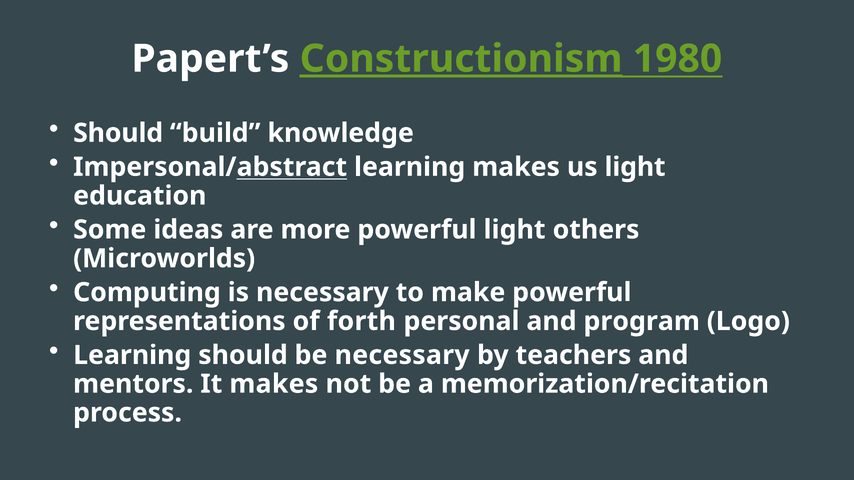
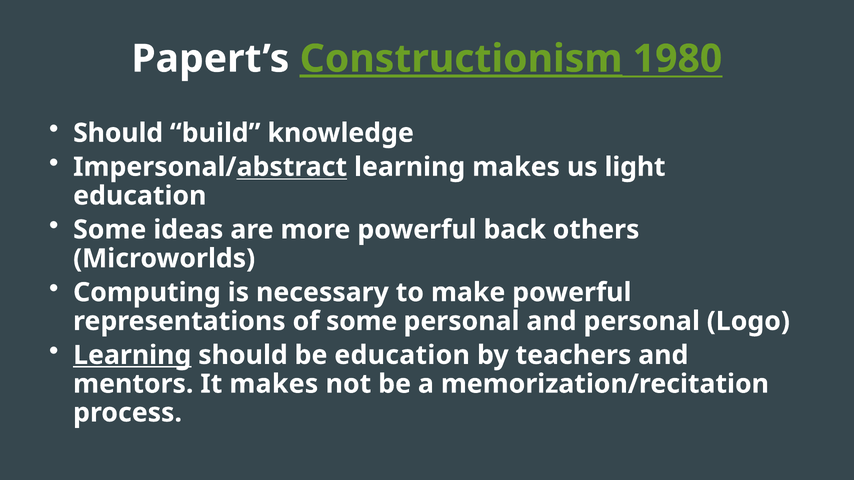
powerful light: light -> back
of forth: forth -> some
and program: program -> personal
Learning at (132, 355) underline: none -> present
be necessary: necessary -> education
